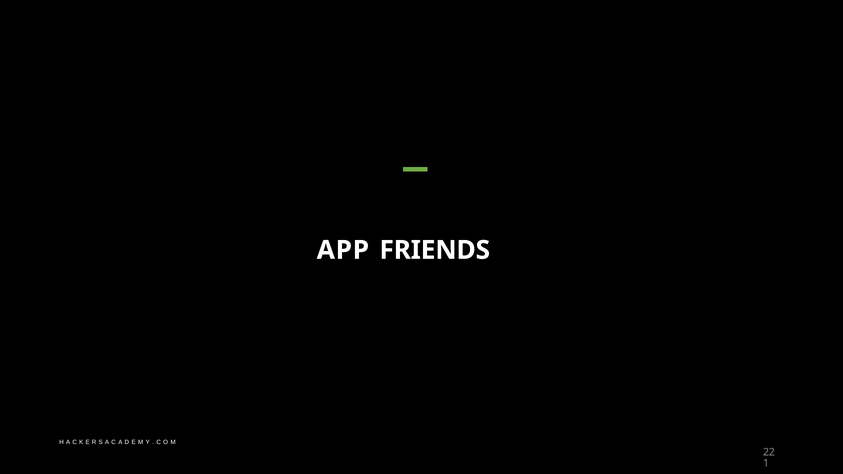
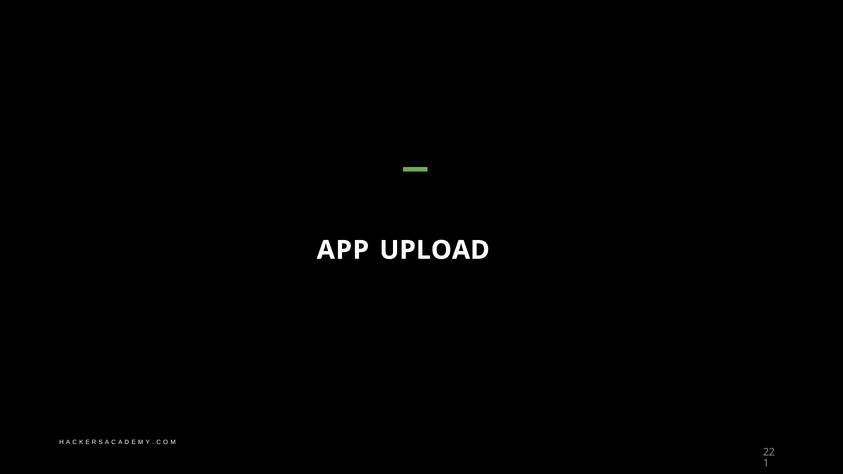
FRIENDS: FRIENDS -> UPLOAD
